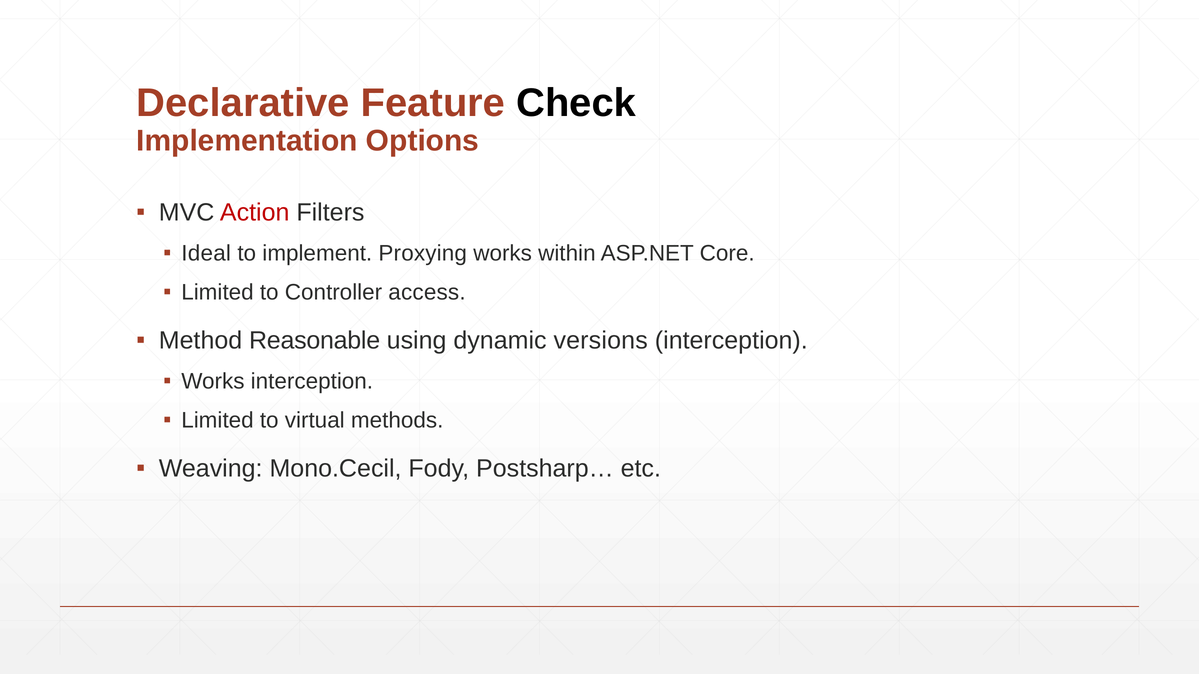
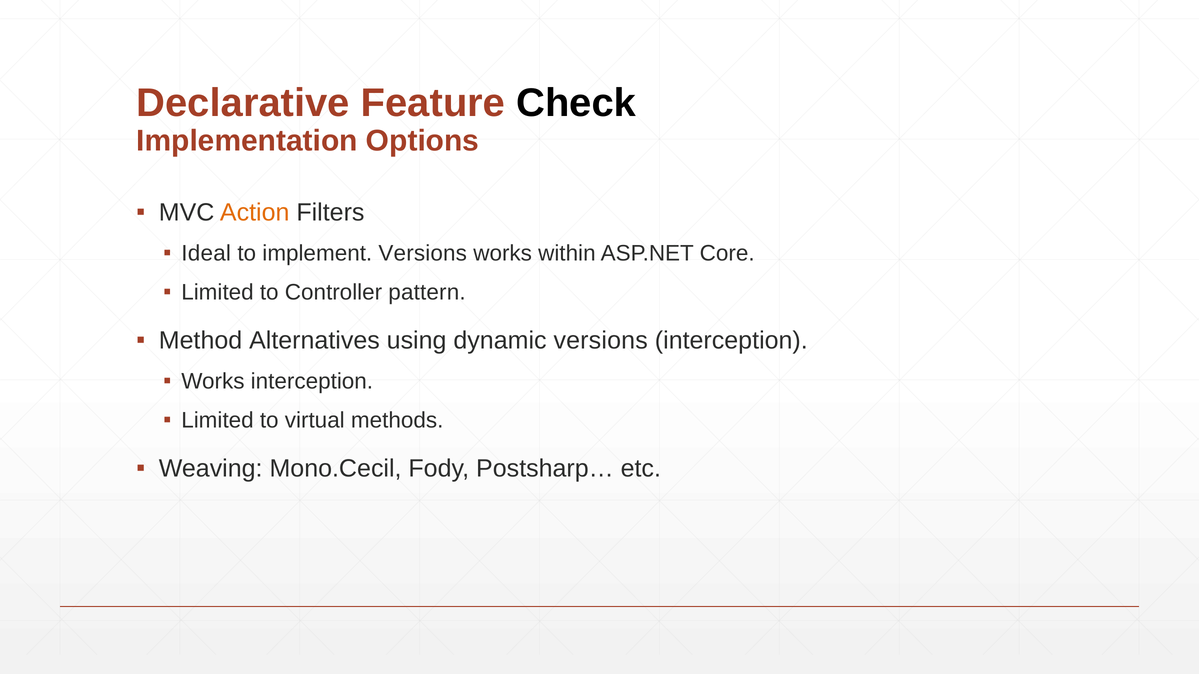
Action colour: red -> orange
implement Proxying: Proxying -> Versions
access: access -> pattern
Reasonable: Reasonable -> Alternatives
